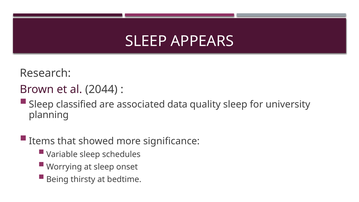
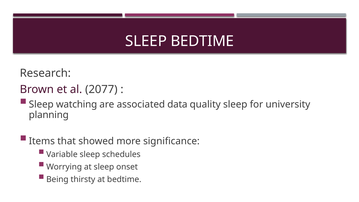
SLEEP APPEARS: APPEARS -> BEDTIME
2044: 2044 -> 2077
classified: classified -> watching
